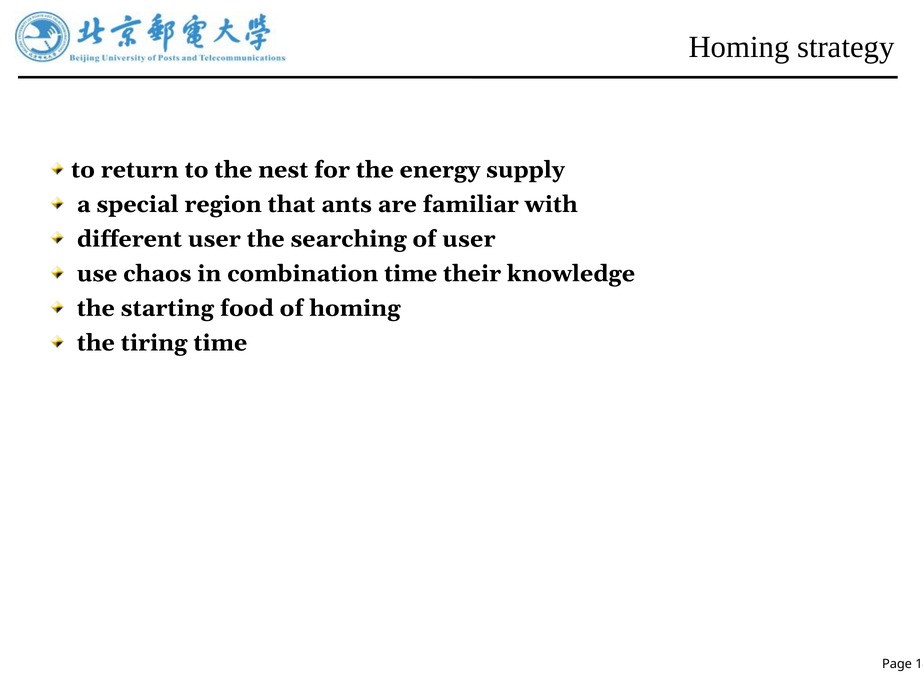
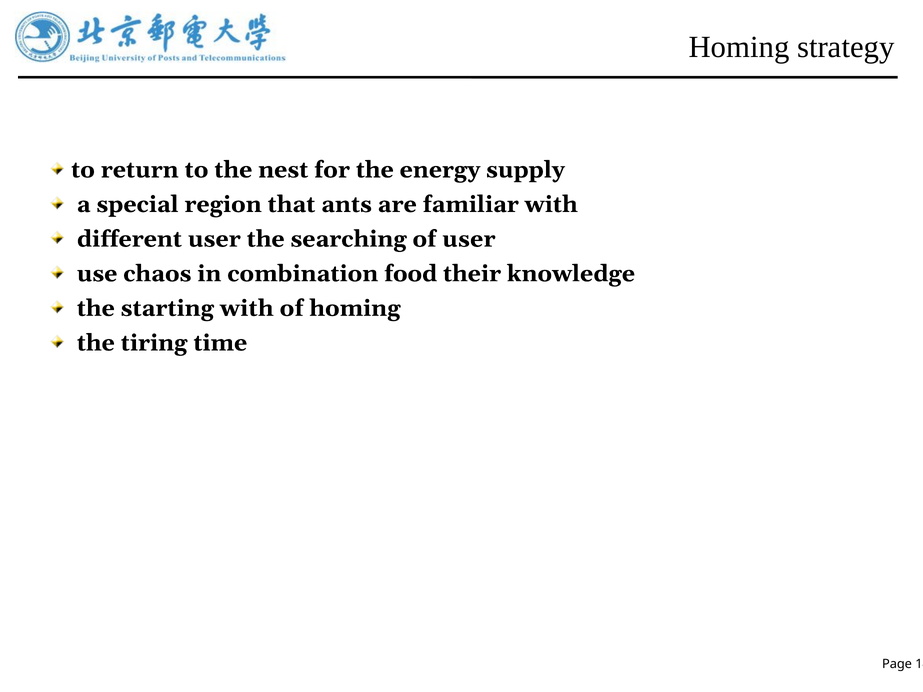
combination time: time -> food
starting food: food -> with
